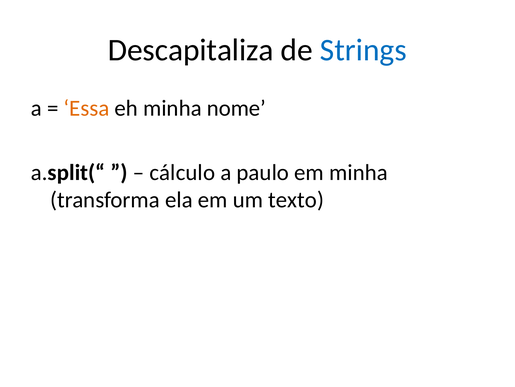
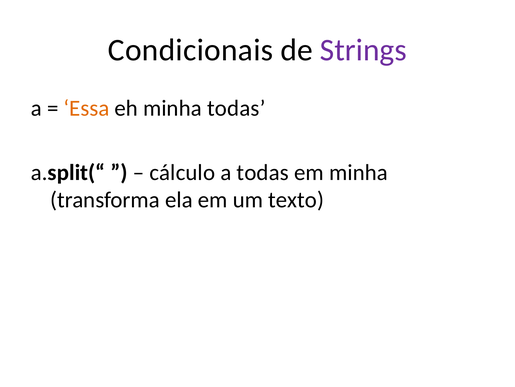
Descapitaliza: Descapitaliza -> Condicionais
Strings colour: blue -> purple
minha nome: nome -> todas
a paulo: paulo -> todas
